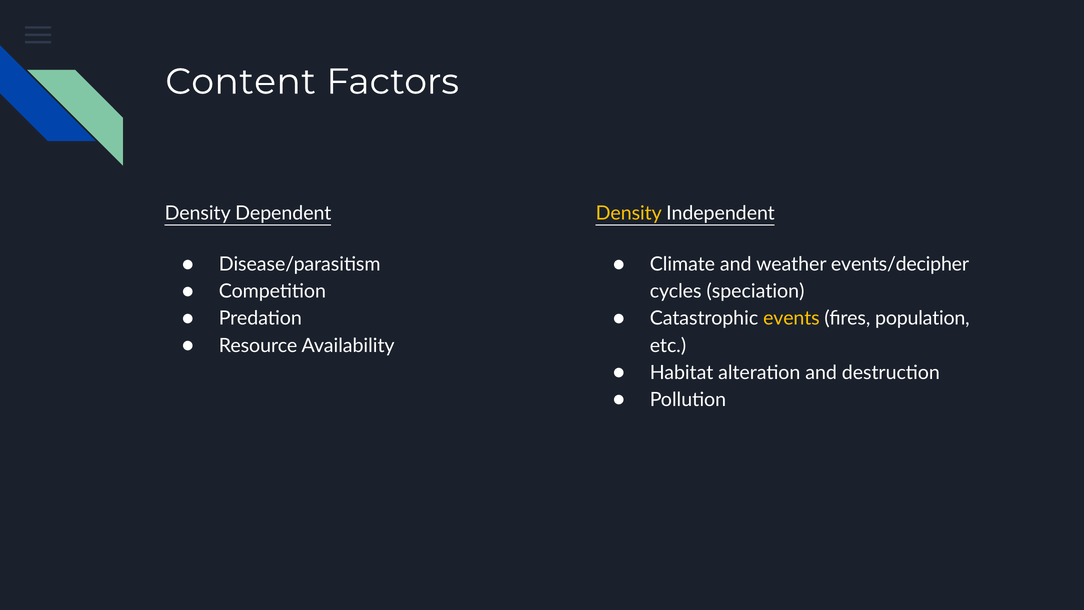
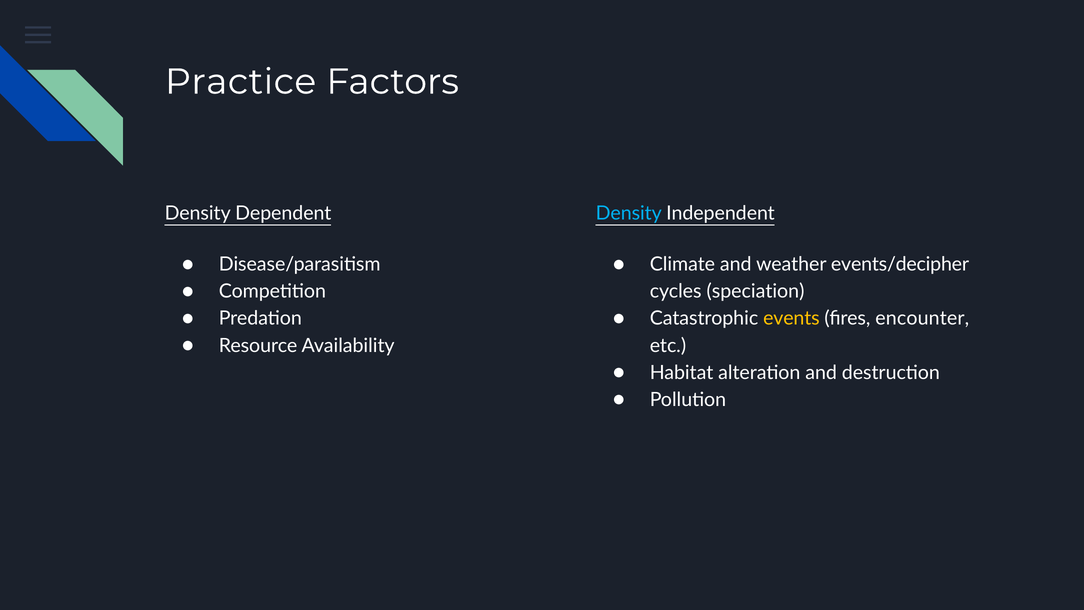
Content: Content -> Practice
Density at (629, 213) colour: yellow -> light blue
population: population -> encounter
